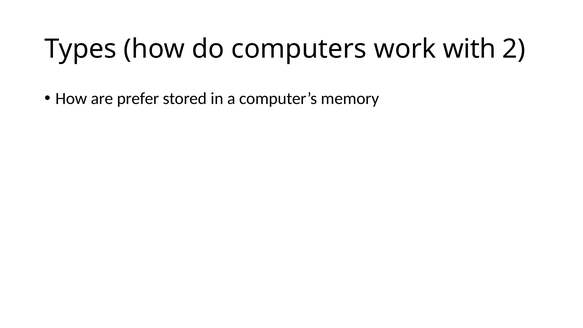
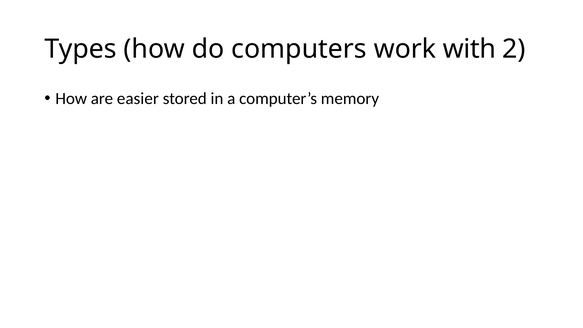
prefer: prefer -> easier
